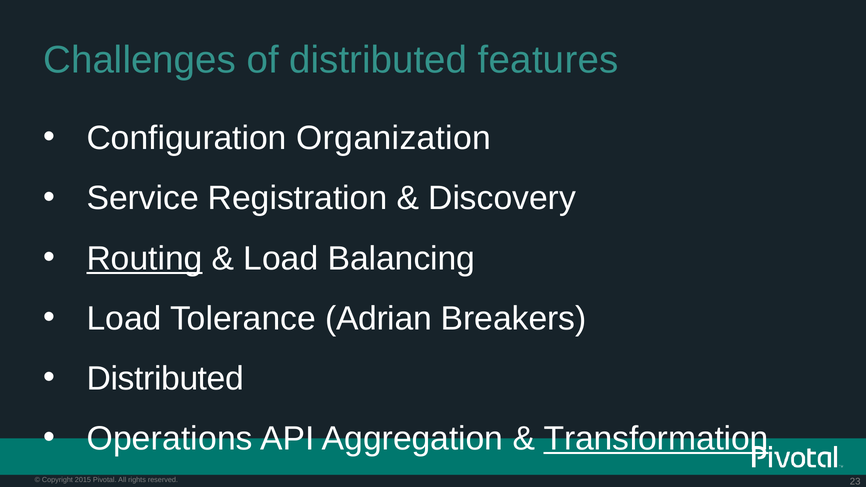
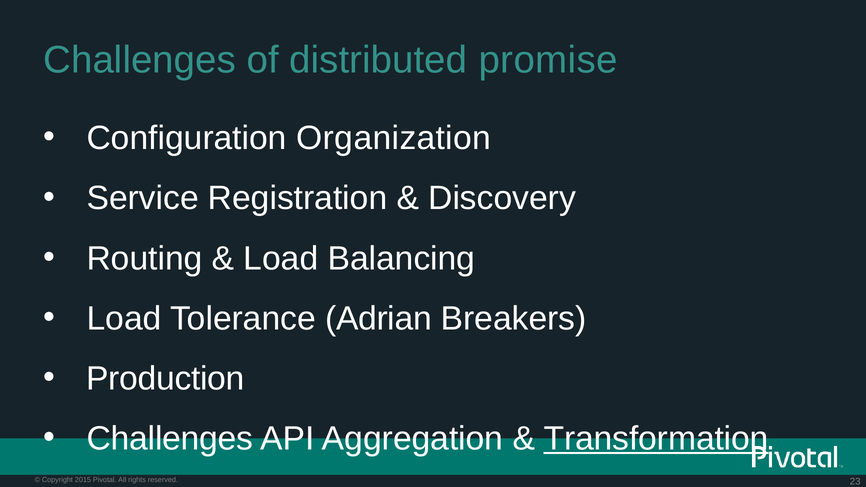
features: features -> promise
Routing underline: present -> none
Distributed at (165, 379): Distributed -> Production
Operations at (170, 439): Operations -> Challenges
